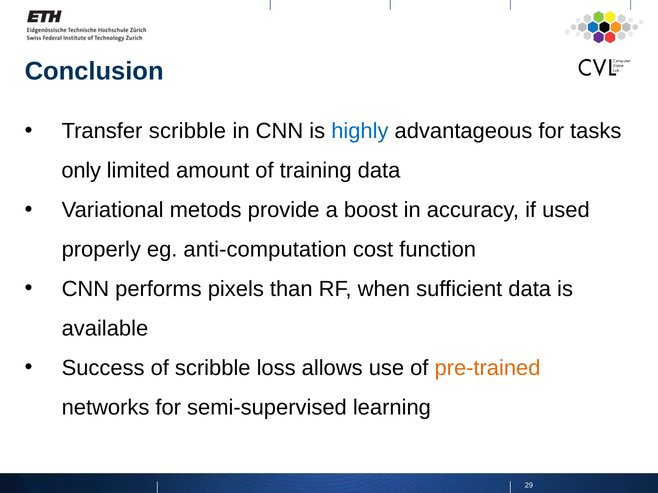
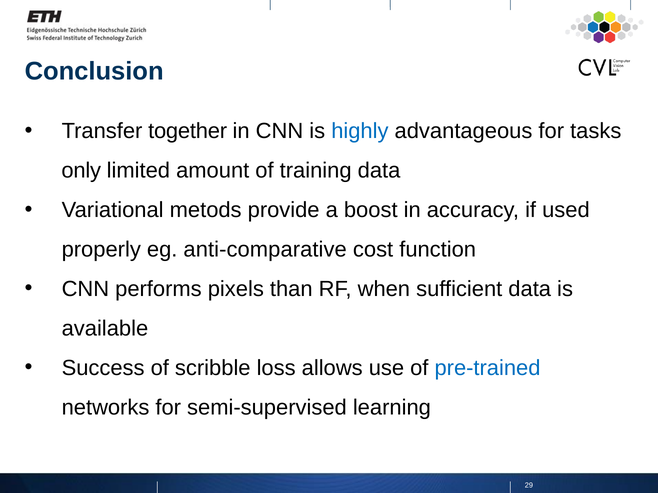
Transfer scribble: scribble -> together
anti-computation: anti-computation -> anti-comparative
pre-trained colour: orange -> blue
